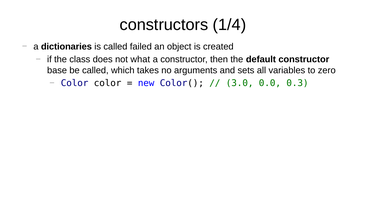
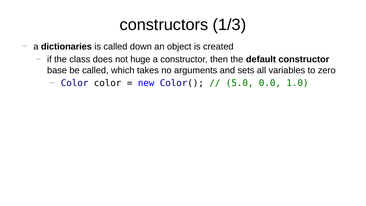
1/4: 1/4 -> 1/3
failed: failed -> down
what: what -> huge
3.0: 3.0 -> 5.0
0.3: 0.3 -> 1.0
